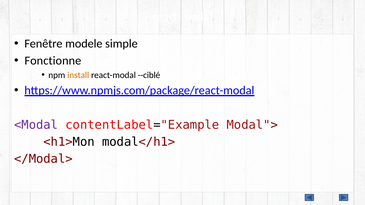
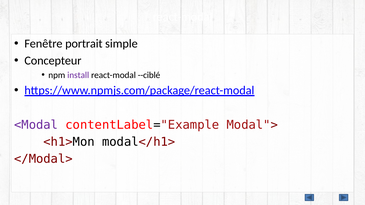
modele: modele -> portrait
Fonctionne: Fonctionne -> Concepteur
install colour: orange -> purple
